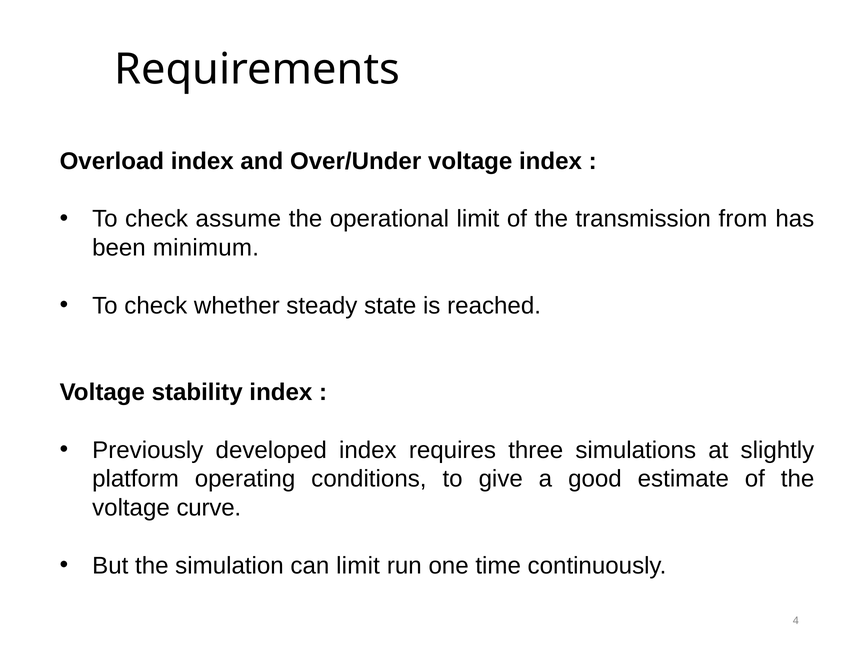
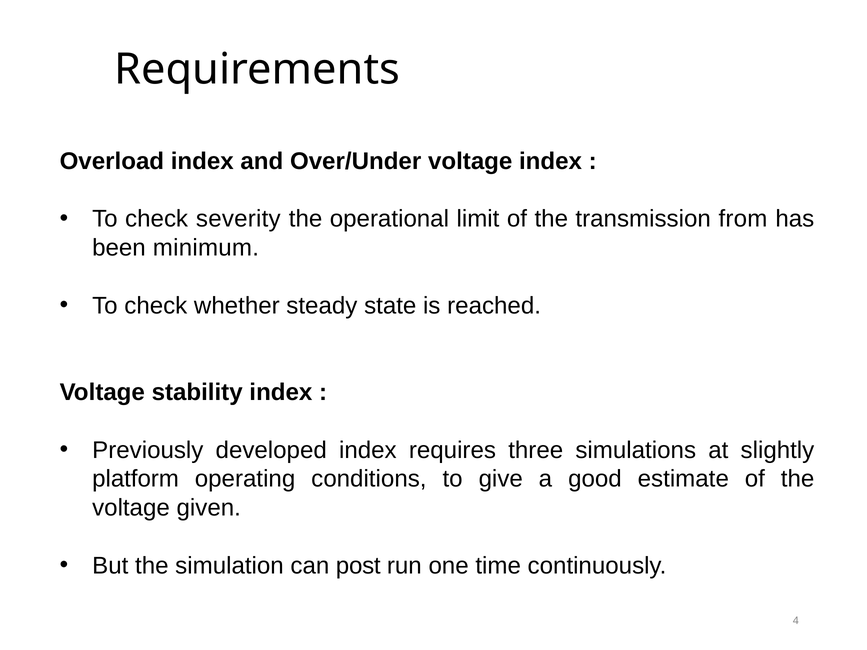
assume: assume -> severity
curve: curve -> given
can limit: limit -> post
